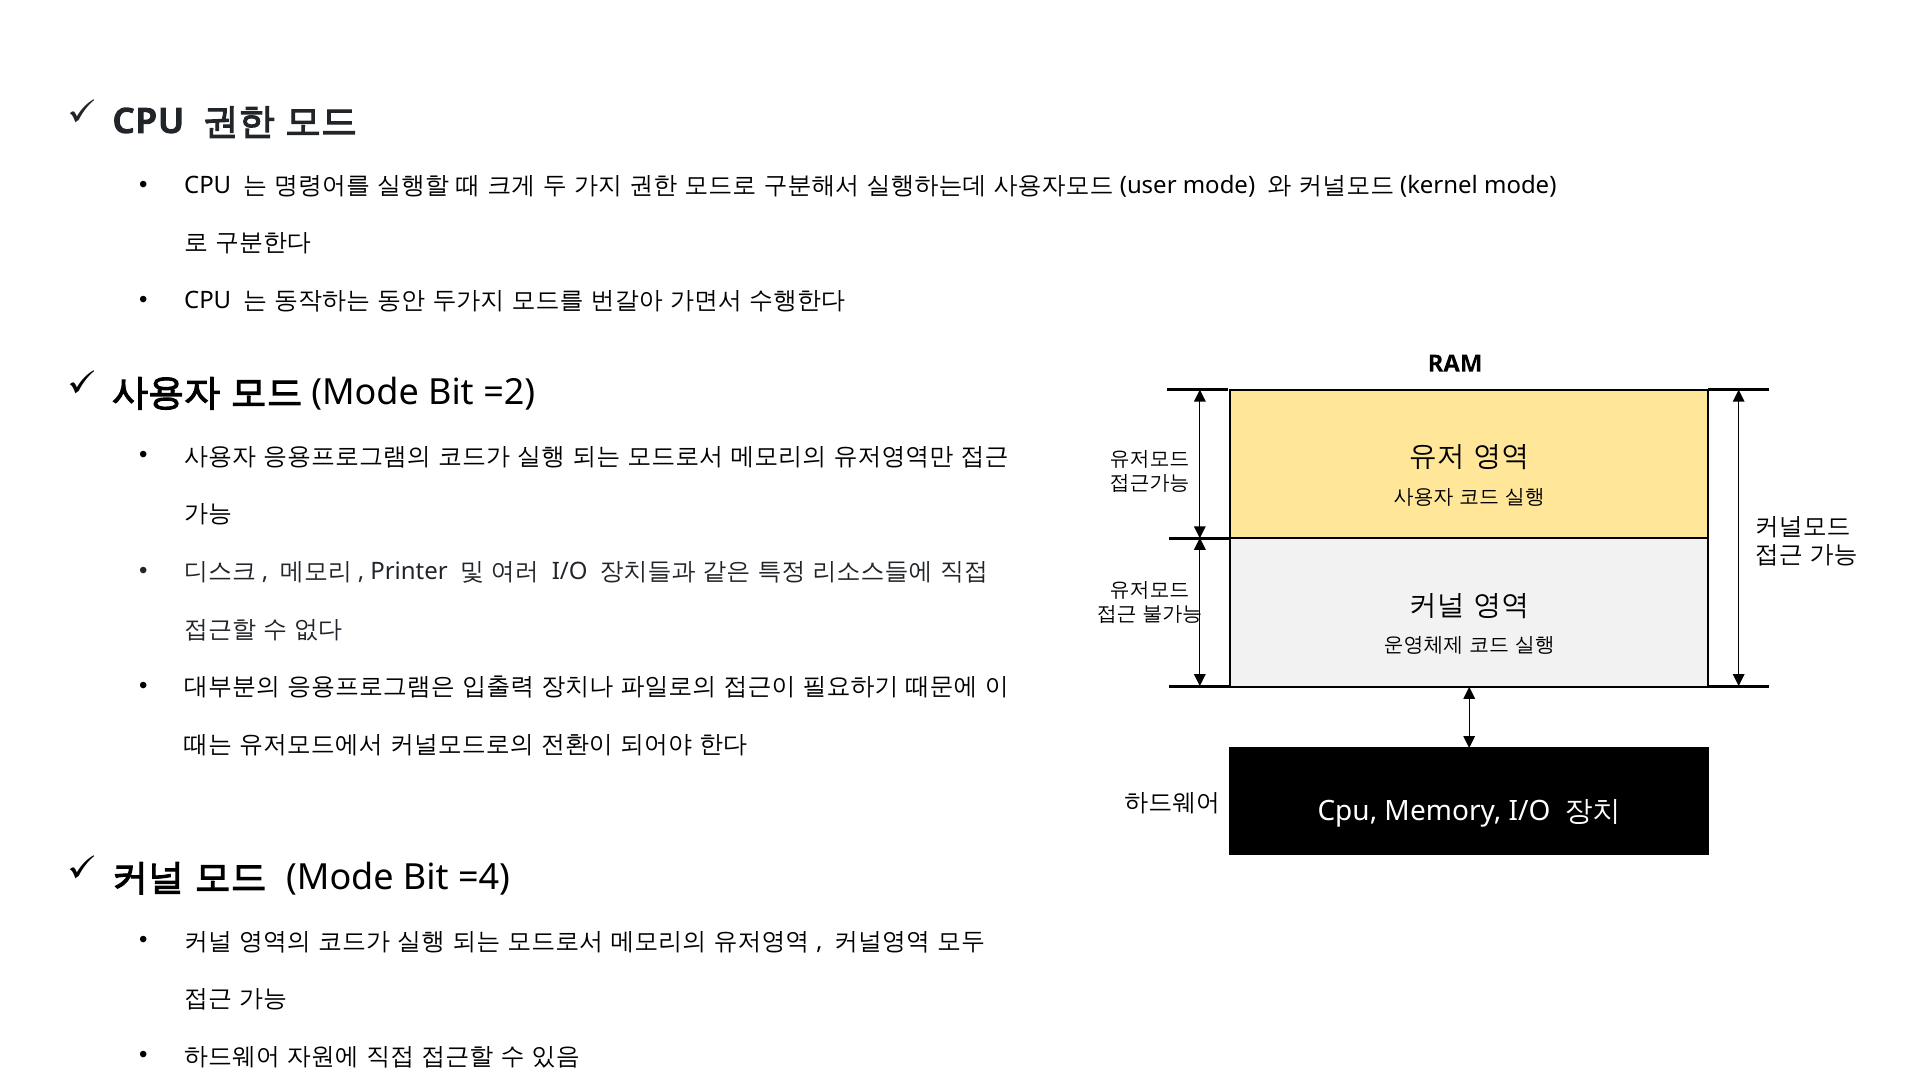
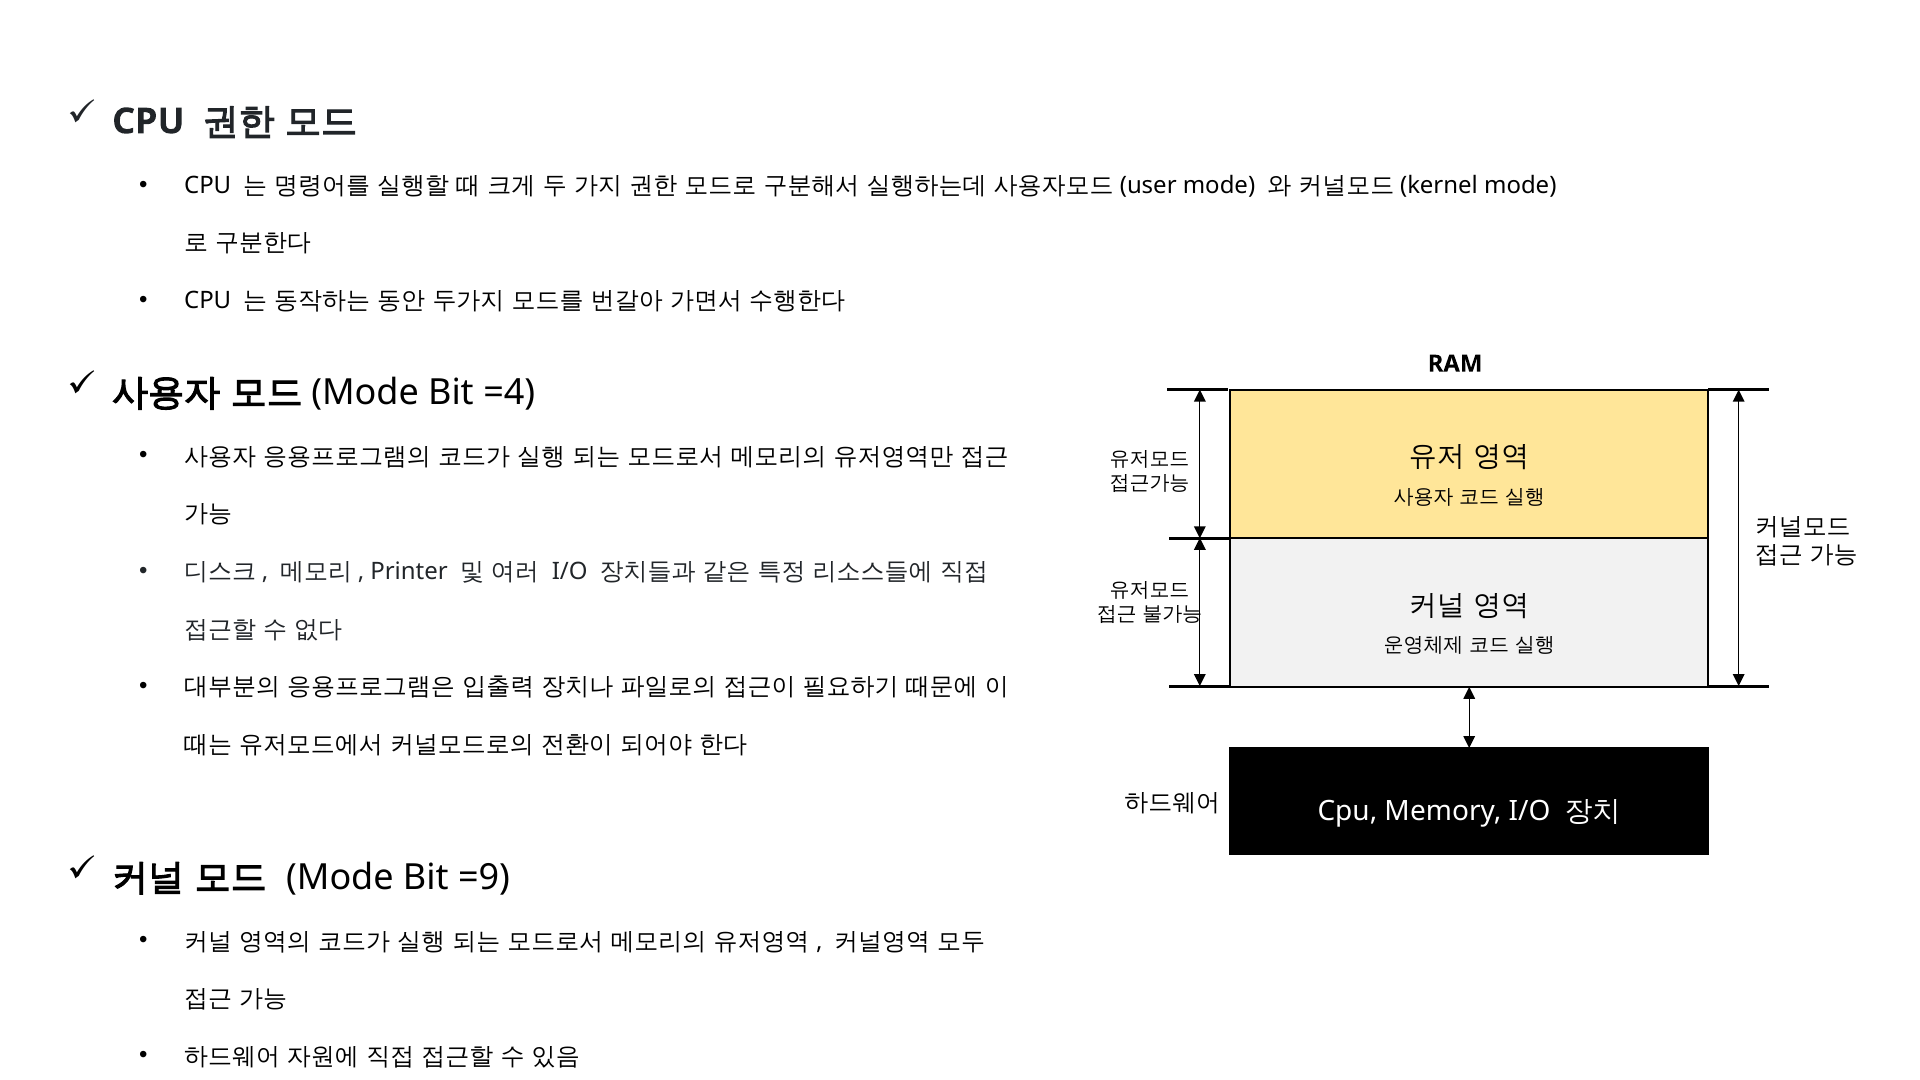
=2: =2 -> =4
=4: =4 -> =9
